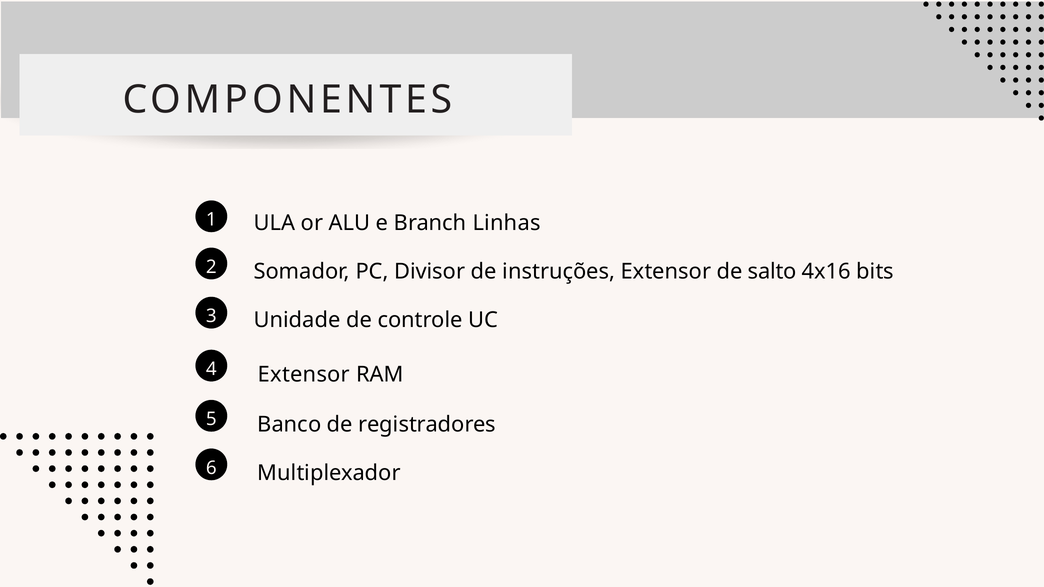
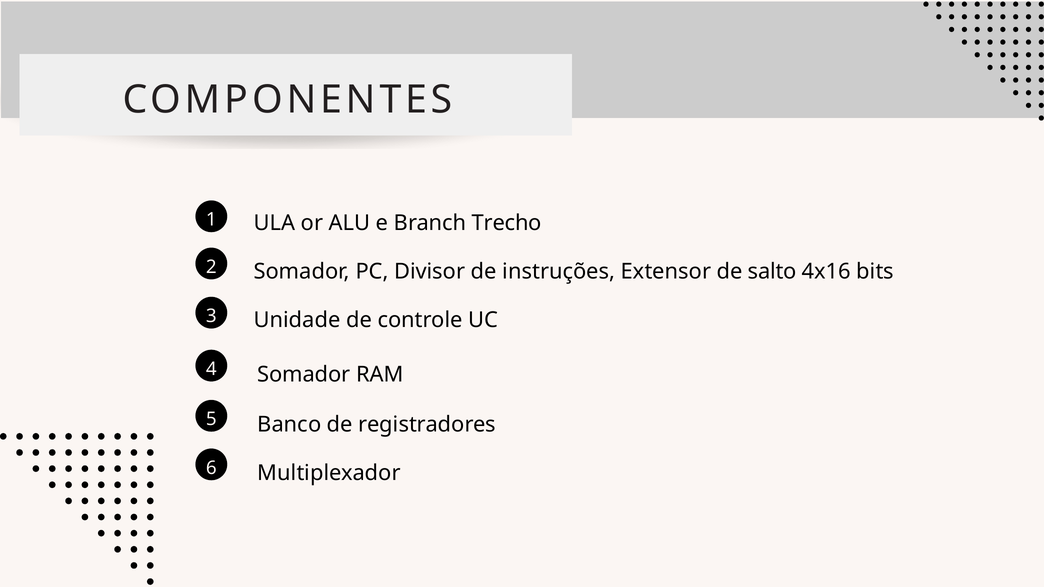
Linhas: Linhas -> Trecho
4 Extensor: Extensor -> Somador
